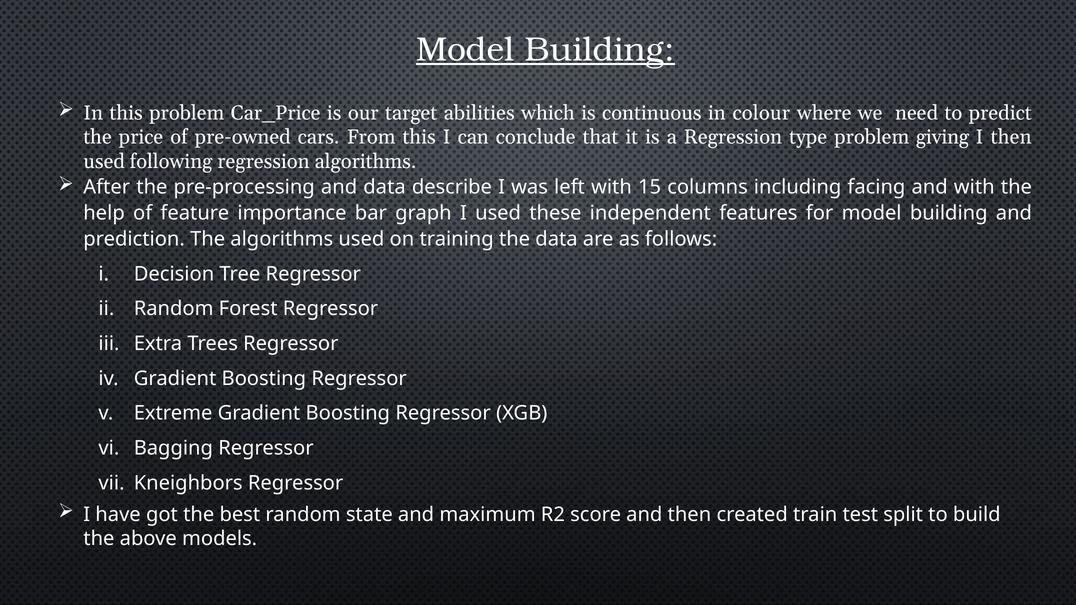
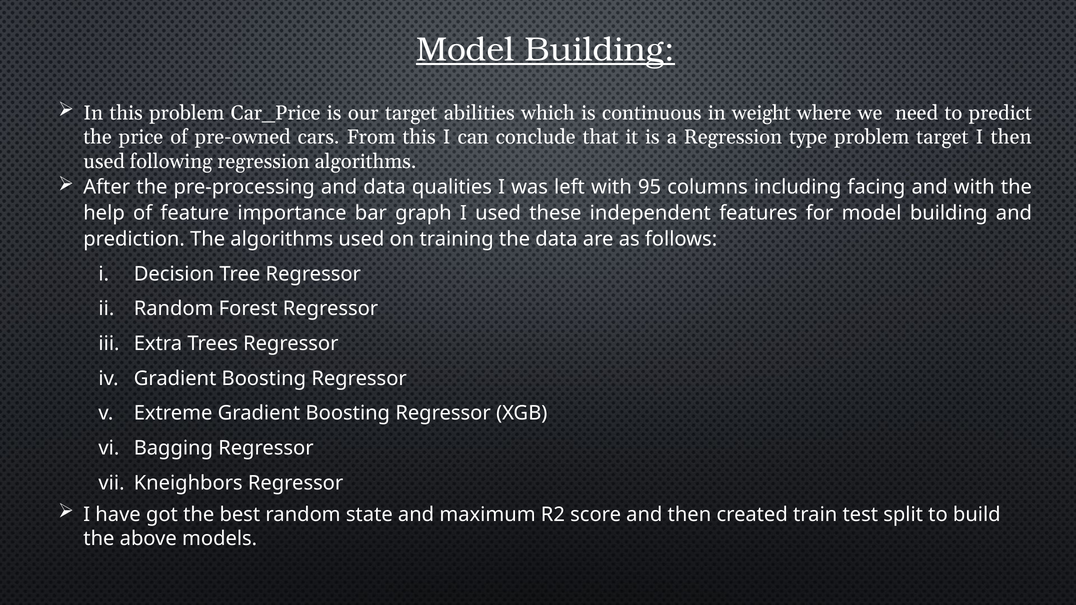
colour: colour -> weight
problem giving: giving -> target
describe: describe -> qualities
15: 15 -> 95
